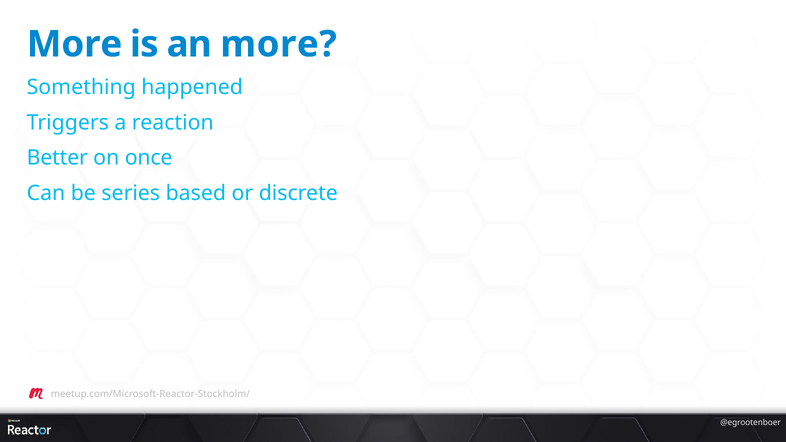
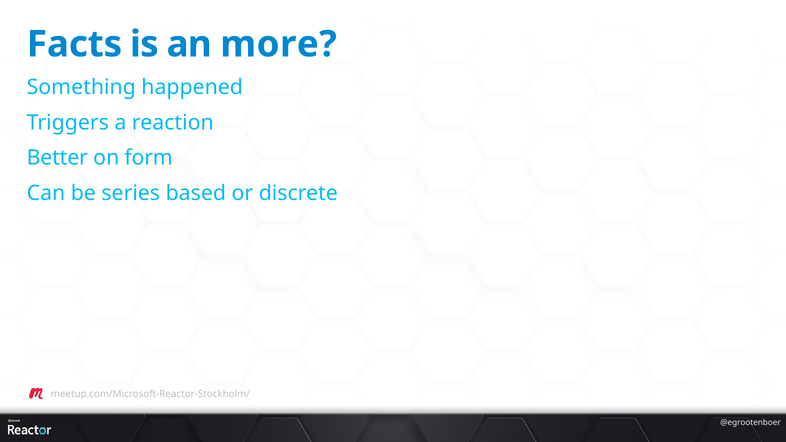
More at (75, 44): More -> Facts
once: once -> form
